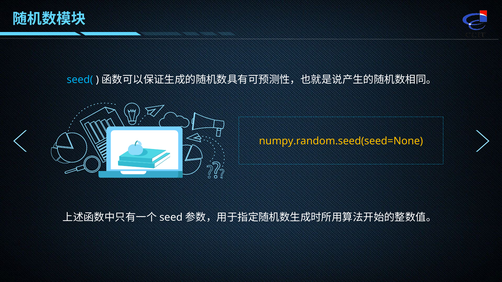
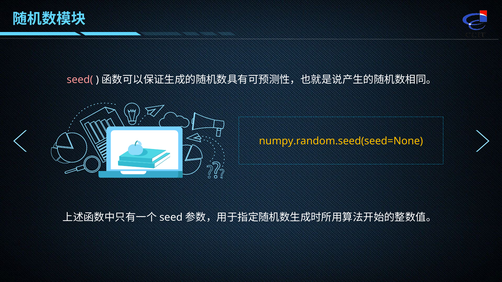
seed( colour: light blue -> pink
